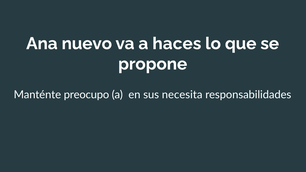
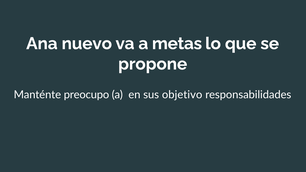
haces: haces -> metas
necesita: necesita -> objetivo
